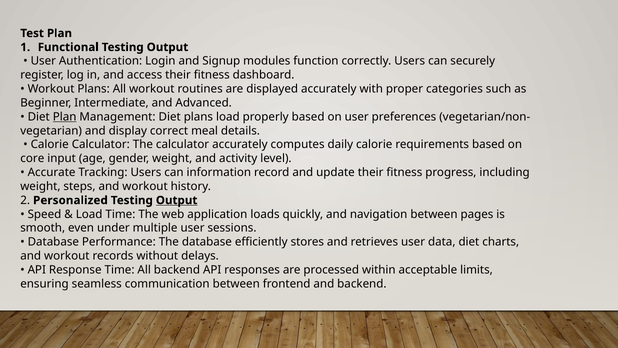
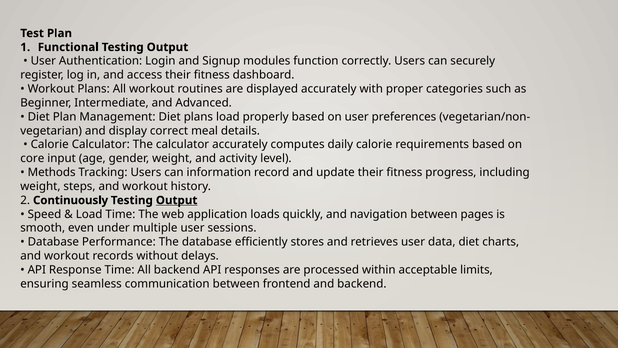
Plan at (65, 117) underline: present -> none
Accurate: Accurate -> Methods
Personalized: Personalized -> Continuously
